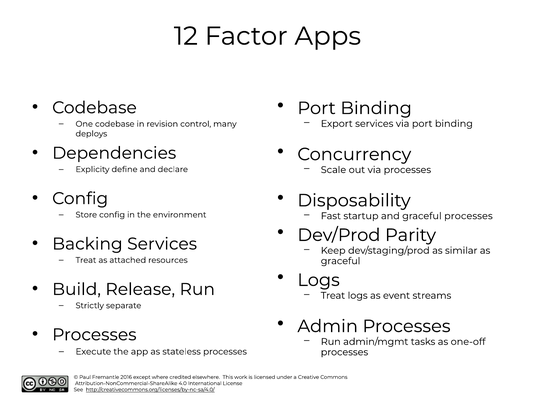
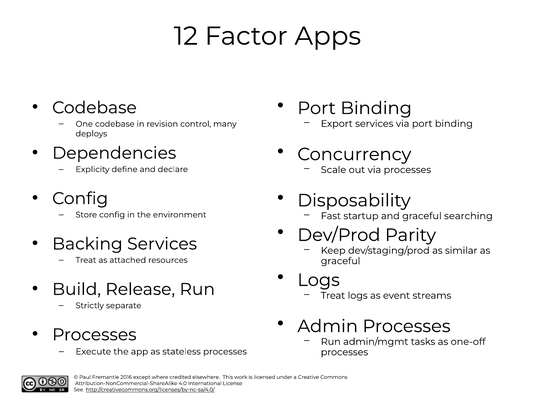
graceful processes: processes -> searching
